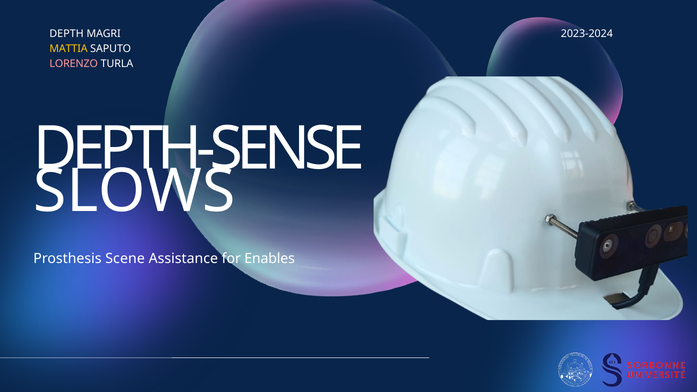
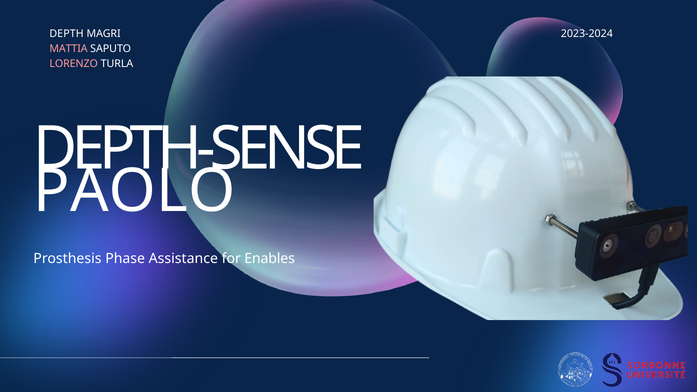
MATTIA colour: yellow -> pink
SLOWS: SLOWS -> PAOLO
Scene: Scene -> Phase
